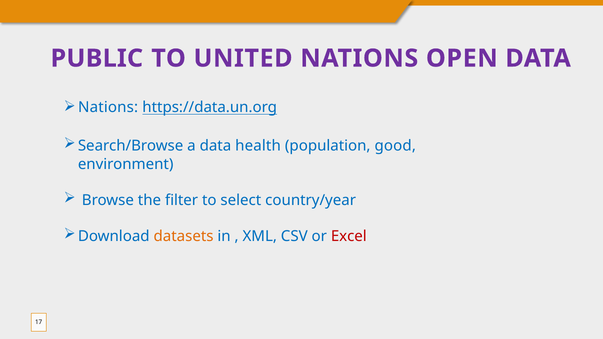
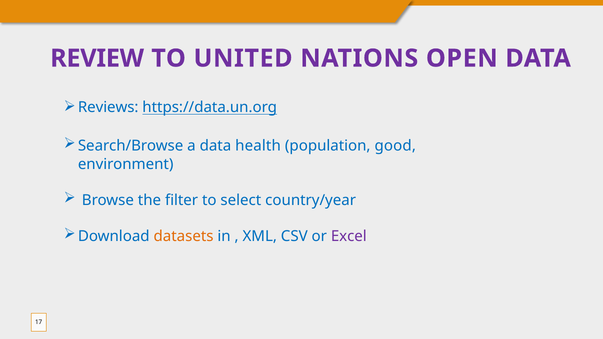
PUBLIC: PUBLIC -> REVIEW
Nations at (108, 107): Nations -> Reviews
Excel colour: red -> purple
